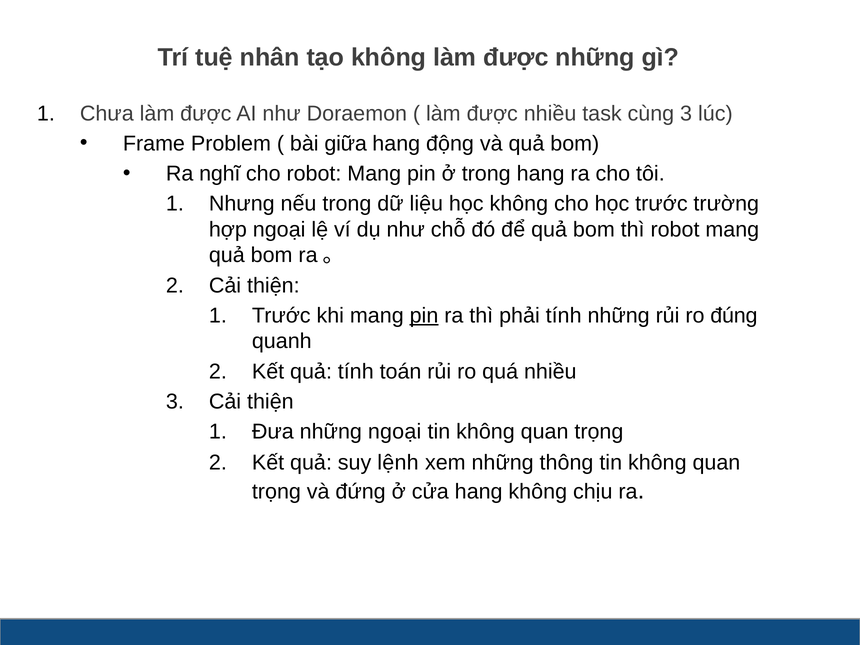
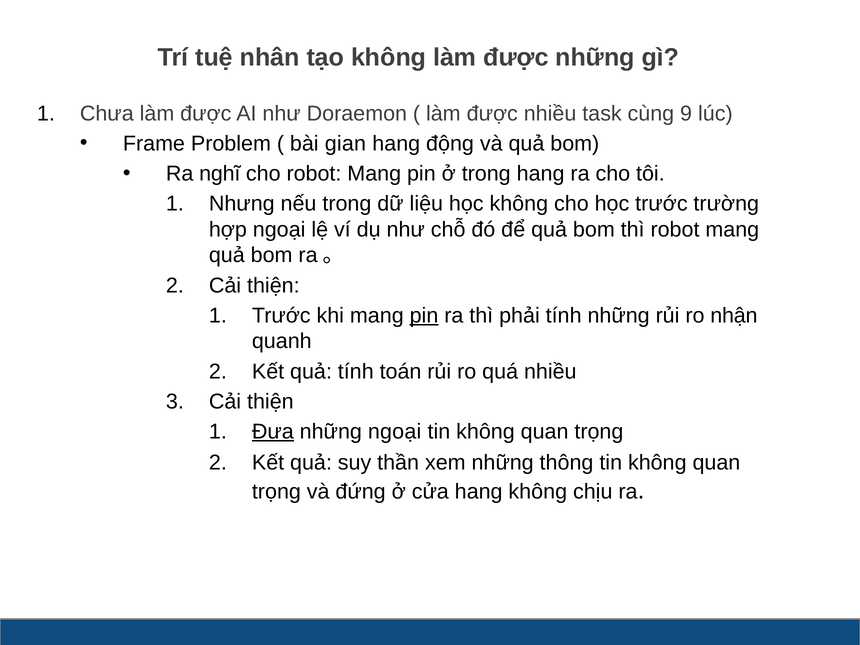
cùng 3: 3 -> 9
giữa: giữa -> gian
đúng: đúng -> nhận
Đưa underline: none -> present
lệnh: lệnh -> thần
